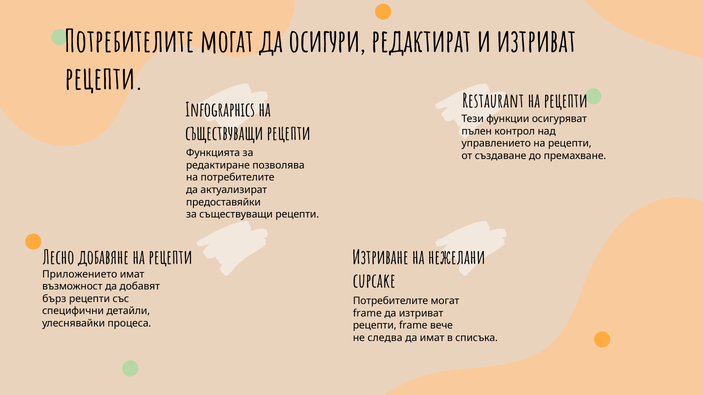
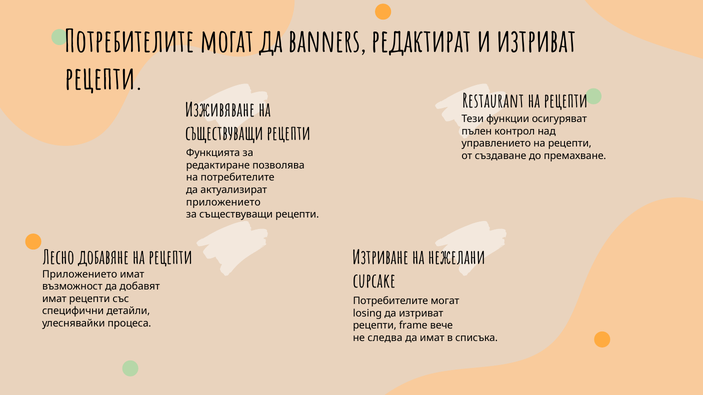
осигури: осигури -> banners
Infographics: Infographics -> Изживяване
предоставяйки at (223, 202): предоставяйки -> приложението
бърз at (54, 299): бърз -> имат
frame at (367, 314): frame -> losing
